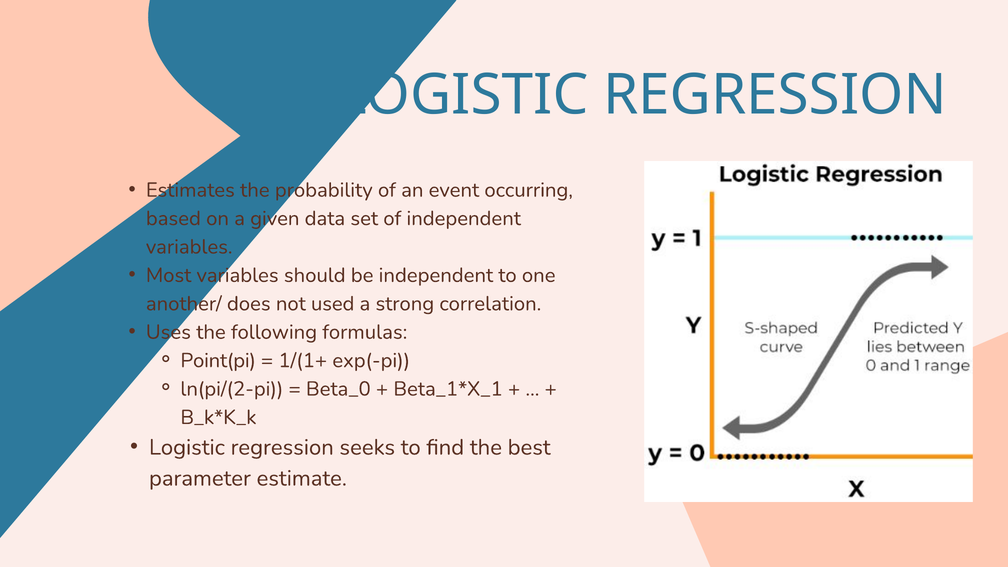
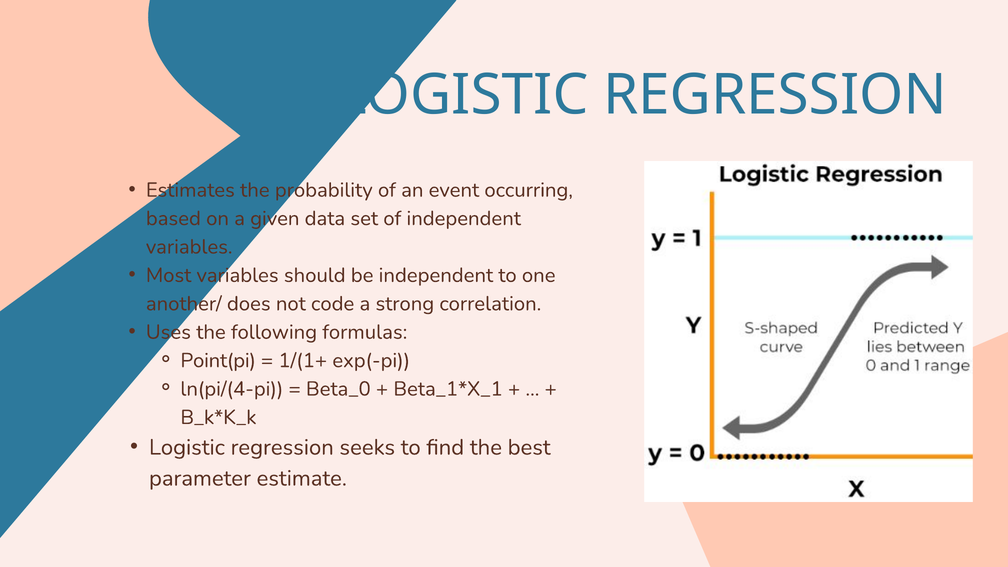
used: used -> code
ln(pi/(2-pi: ln(pi/(2-pi -> ln(pi/(4-pi
